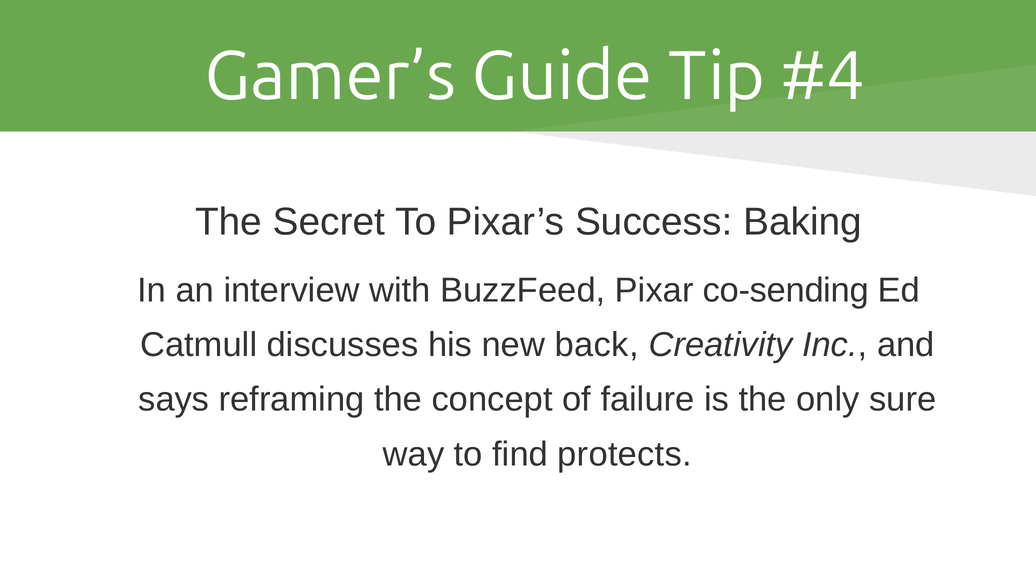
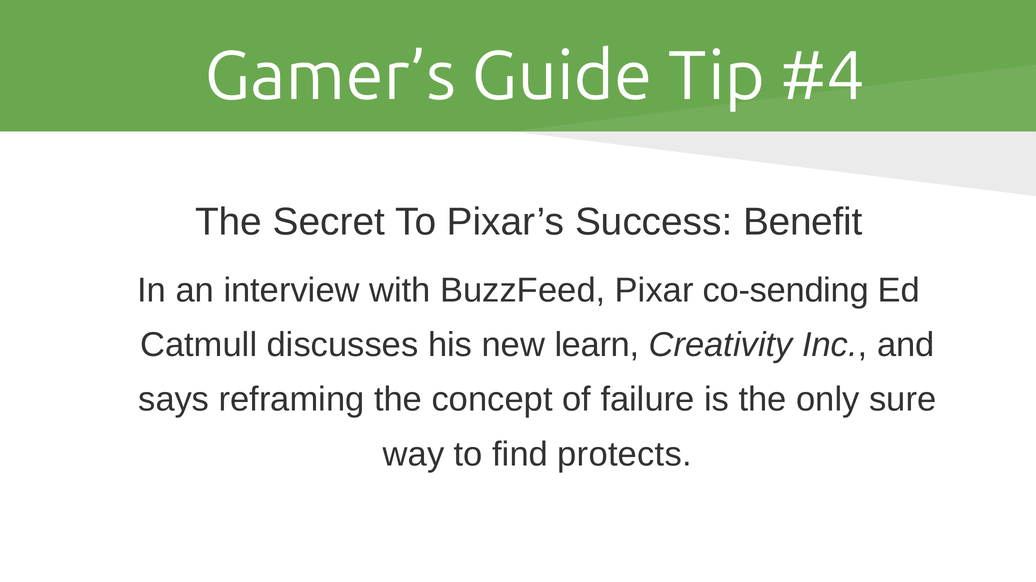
Baking: Baking -> Benefit
back: back -> learn
